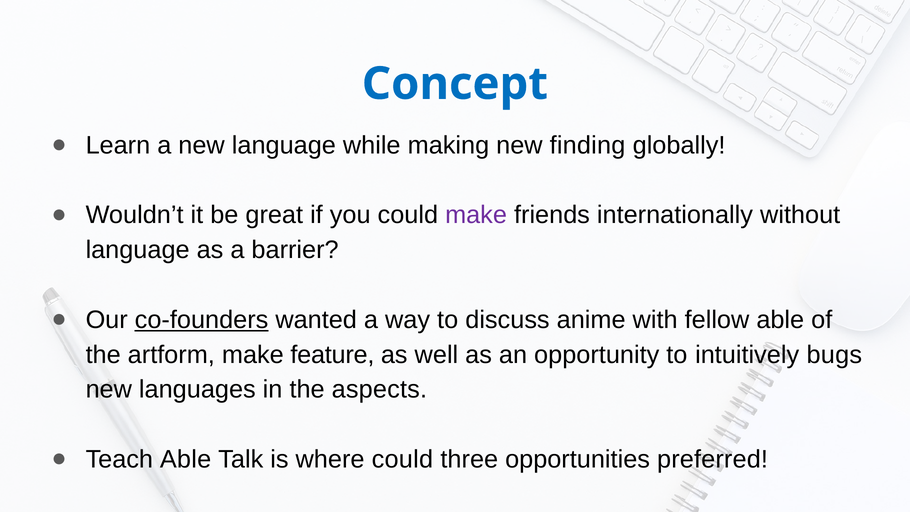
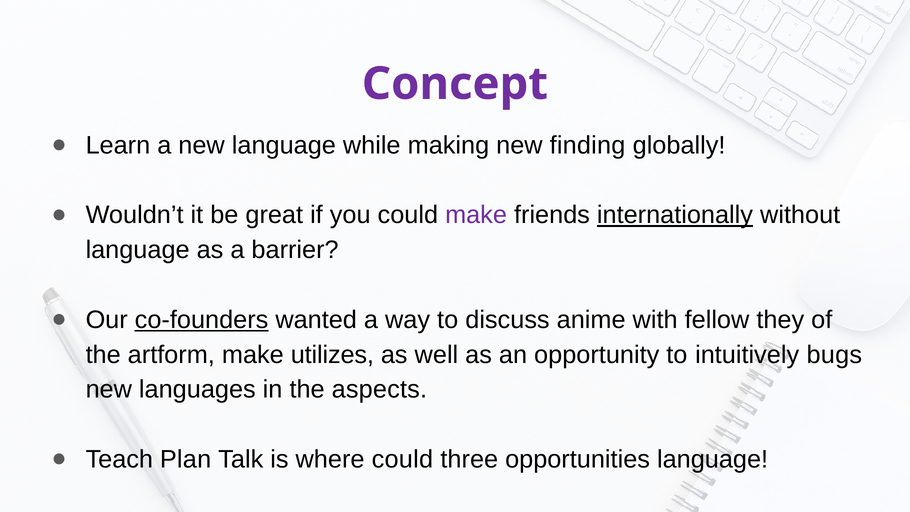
Concept colour: blue -> purple
internationally underline: none -> present
fellow able: able -> they
feature: feature -> utilizes
Teach Able: Able -> Plan
opportunities preferred: preferred -> language
